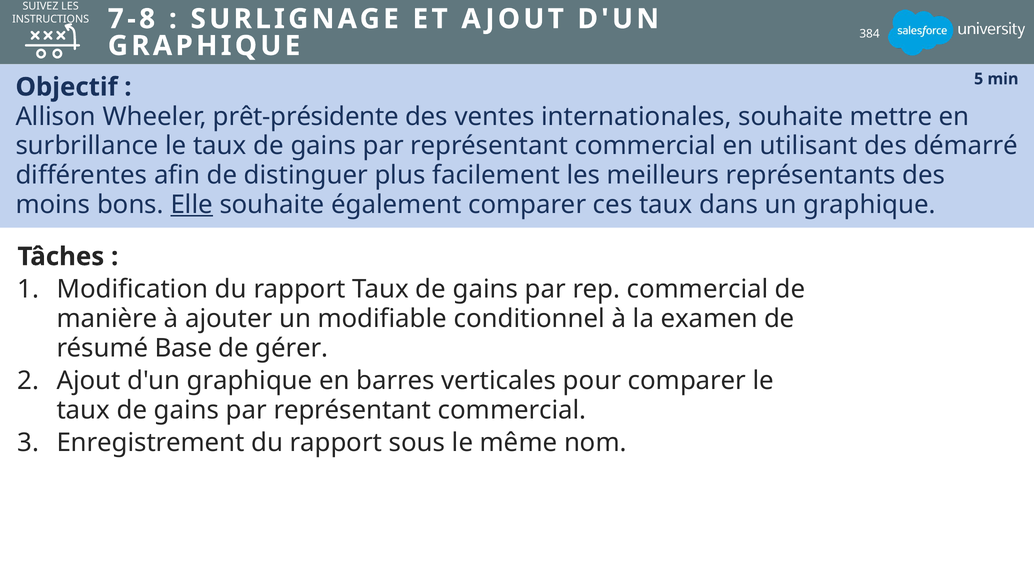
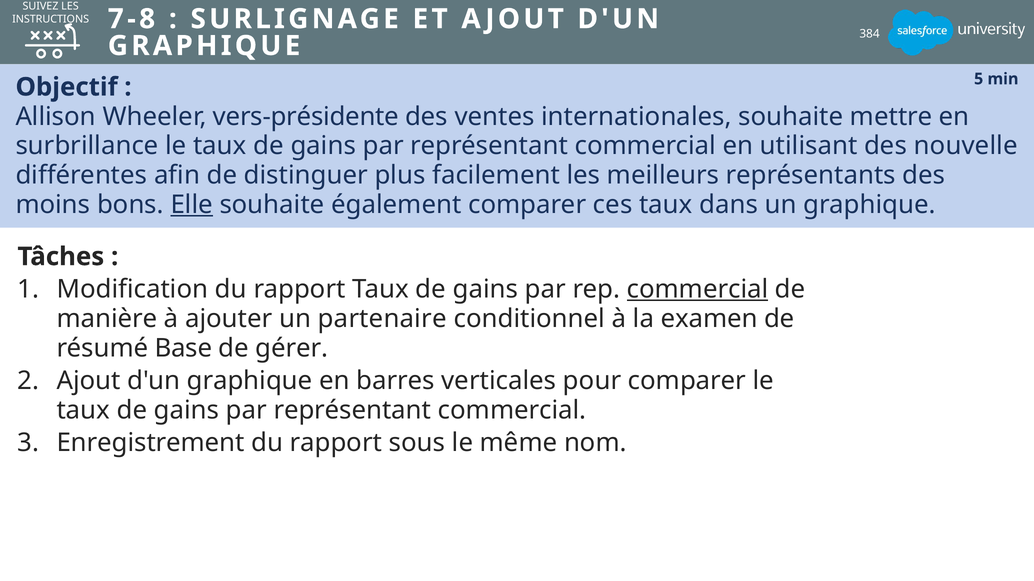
prêt-présidente: prêt-présidente -> vers-présidente
démarré: démarré -> nouvelle
commercial at (698, 290) underline: none -> present
modifiable: modifiable -> partenaire
